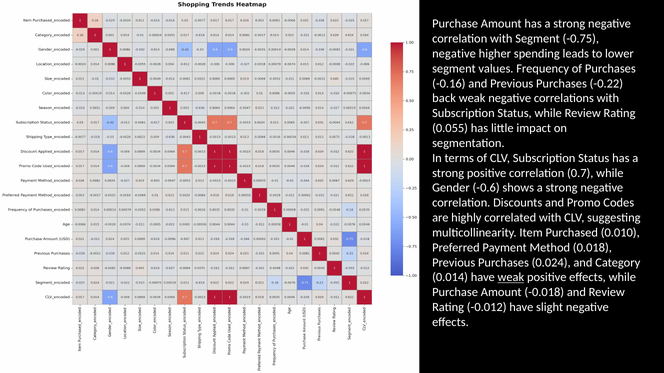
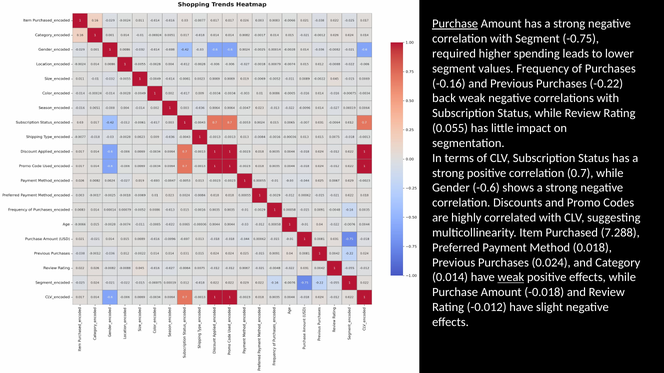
Purchase at (455, 24) underline: none -> present
negative at (454, 54): negative -> required
0.010: 0.010 -> 7.288
